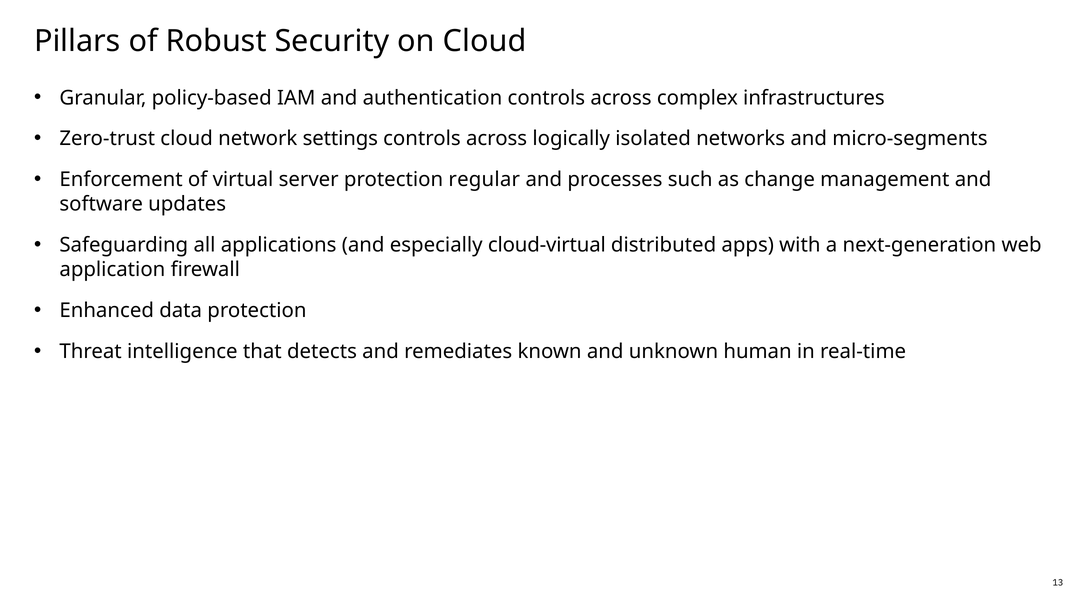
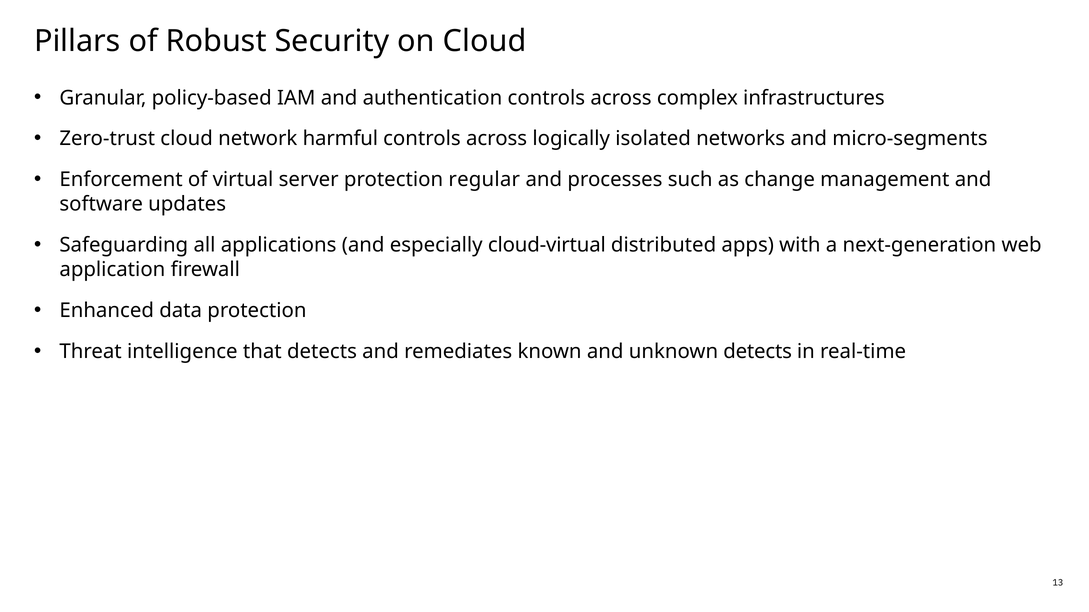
settings: settings -> harmful
unknown human: human -> detects
